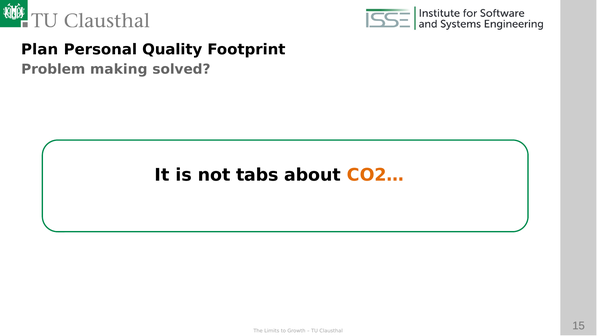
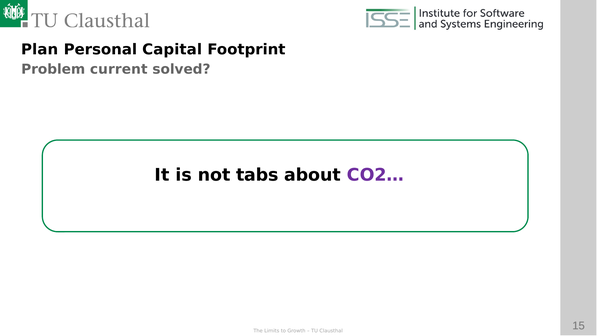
Quality: Quality -> Capital
making: making -> current
CO2… colour: orange -> purple
